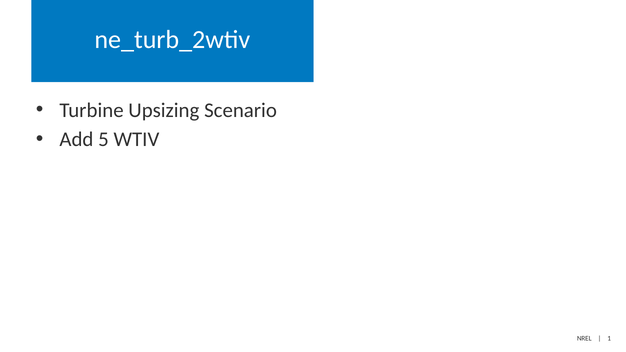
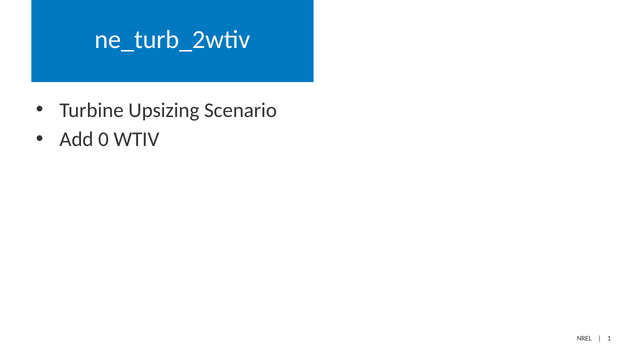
5: 5 -> 0
